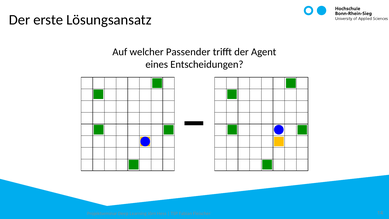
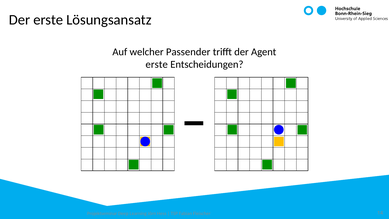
eines at (157, 64): eines -> erste
